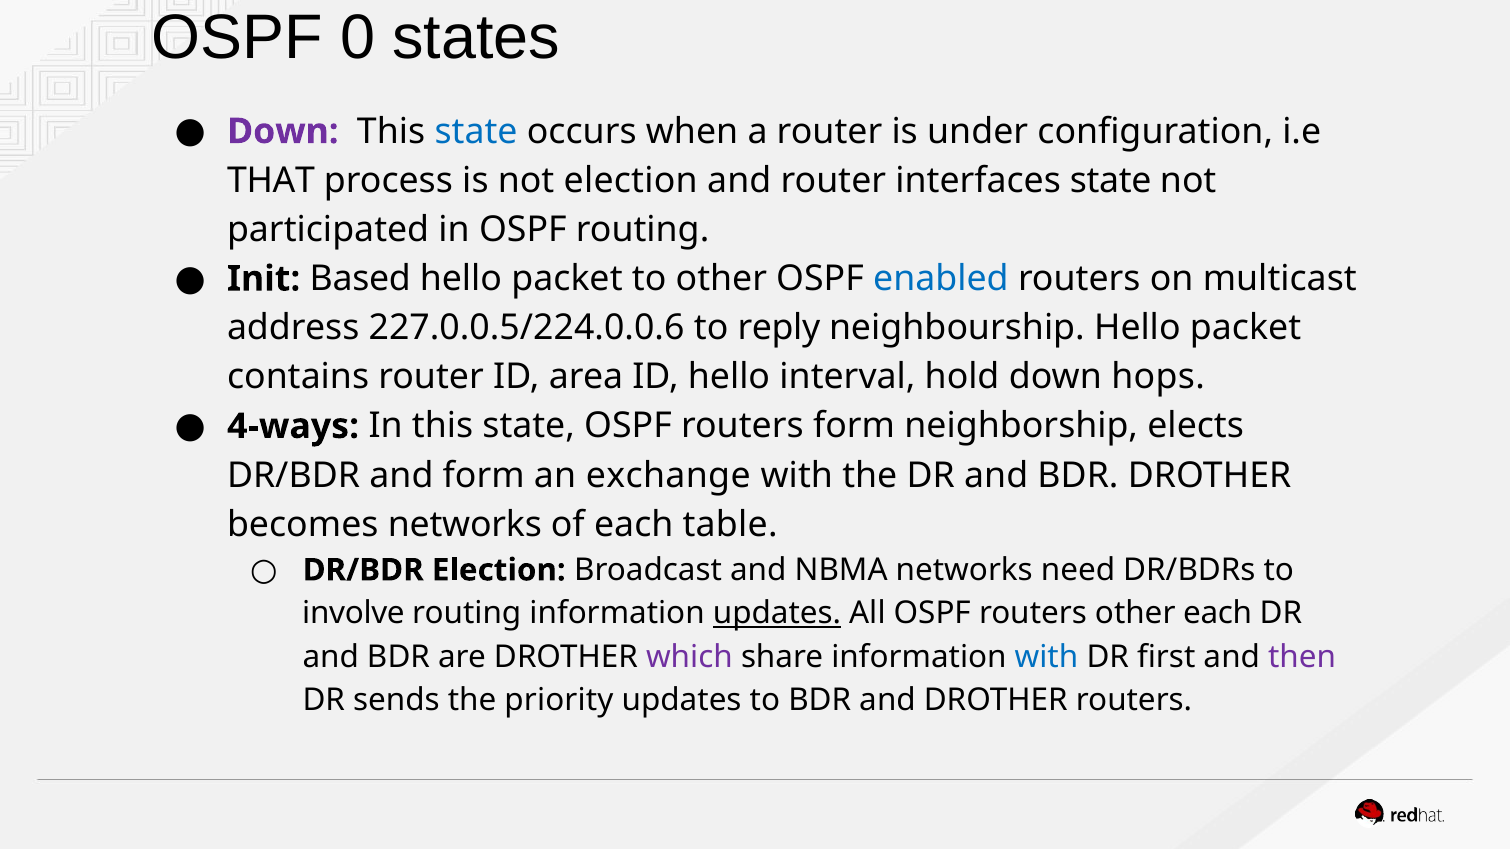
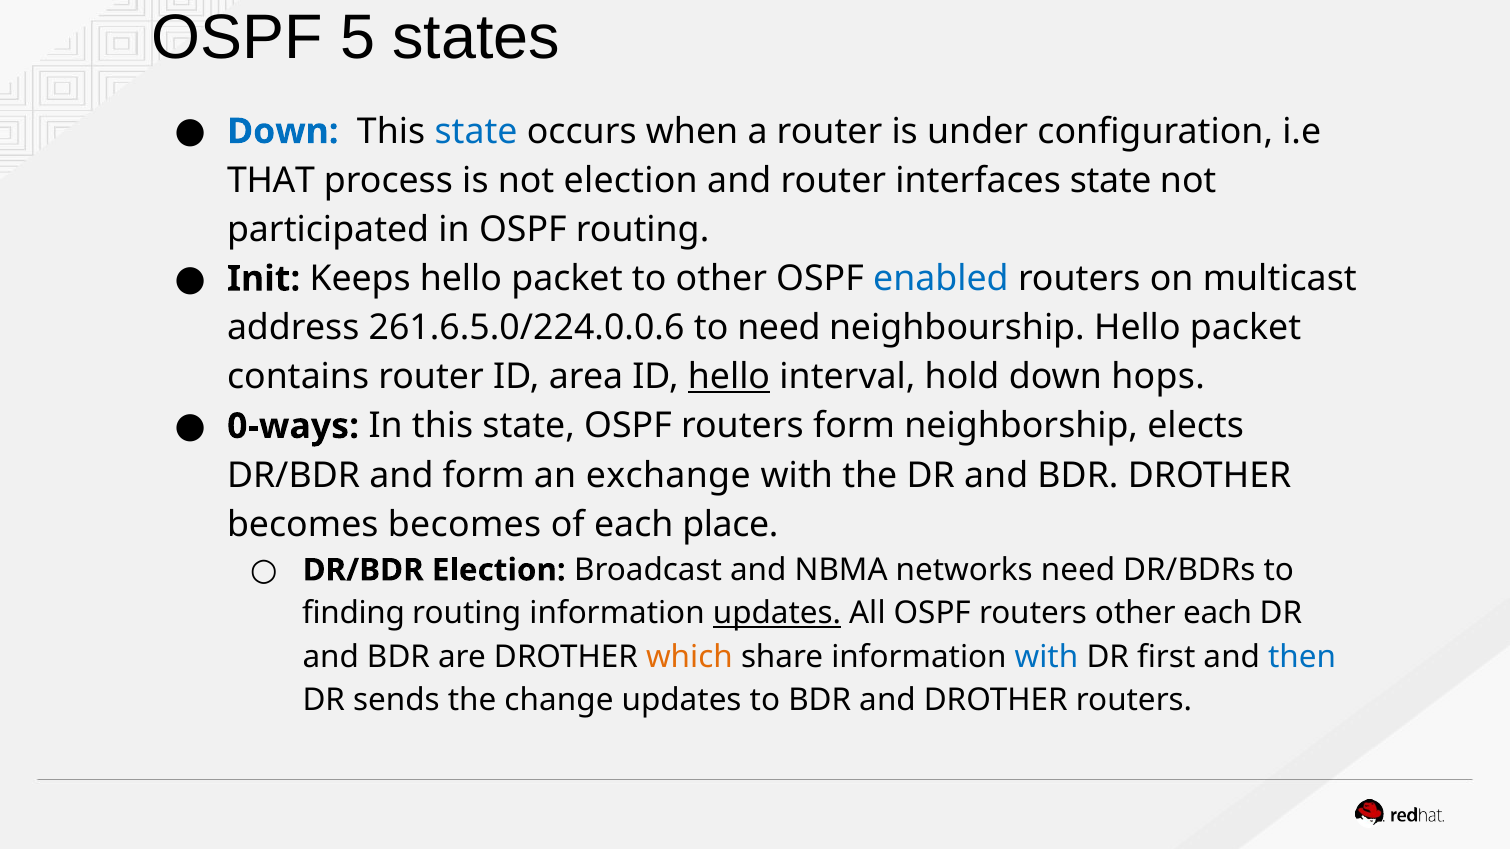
0: 0 -> 5
Down at (283, 131) colour: purple -> blue
Based: Based -> Keeps
227.0.0.5/224.0.0.6: 227.0.0.5/224.0.0.6 -> 261.6.5.0/224.0.0.6
to reply: reply -> need
hello at (729, 377) underline: none -> present
4-ways: 4-ways -> 0-ways
becomes networks: networks -> becomes
table: table -> place
involve: involve -> finding
which colour: purple -> orange
then colour: purple -> blue
priority: priority -> change
